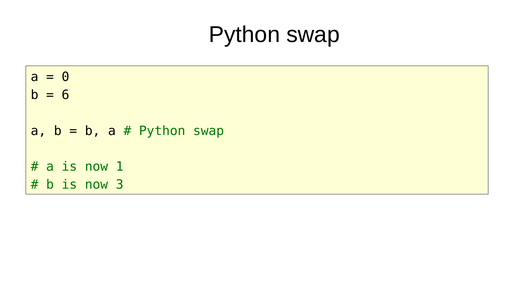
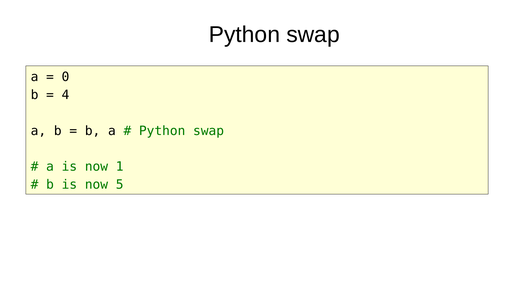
6: 6 -> 4
3: 3 -> 5
